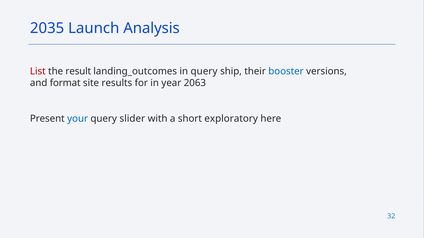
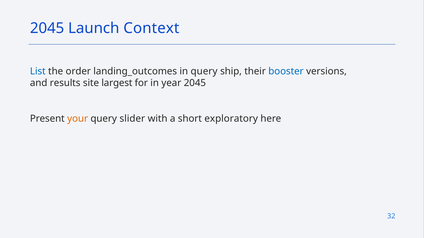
2035 at (47, 28): 2035 -> 2045
Analysis: Analysis -> Context
List colour: red -> blue
result: result -> order
format: format -> results
results: results -> largest
year 2063: 2063 -> 2045
your colour: blue -> orange
